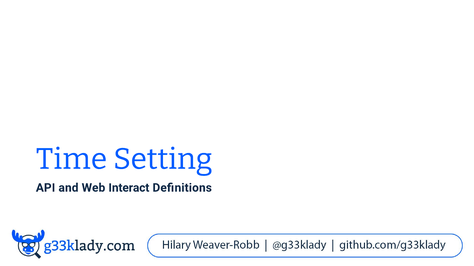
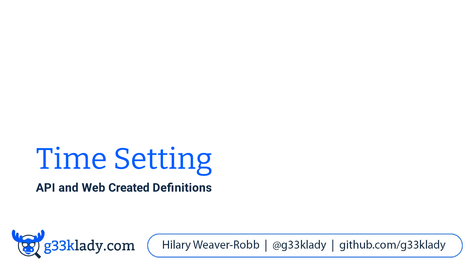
Interact: Interact -> Created
